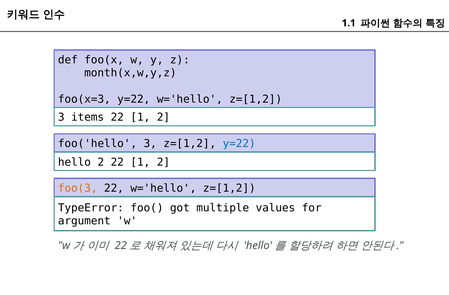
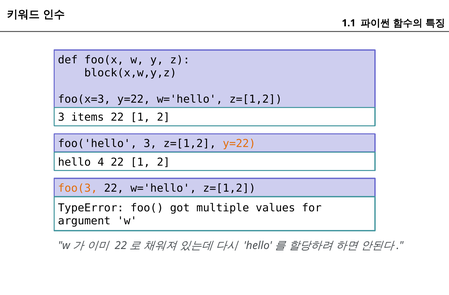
month(x,w,y,z: month(x,w,y,z -> block(x,w,y,z
y=22 at (239, 144) colour: blue -> orange
hello 2: 2 -> 4
